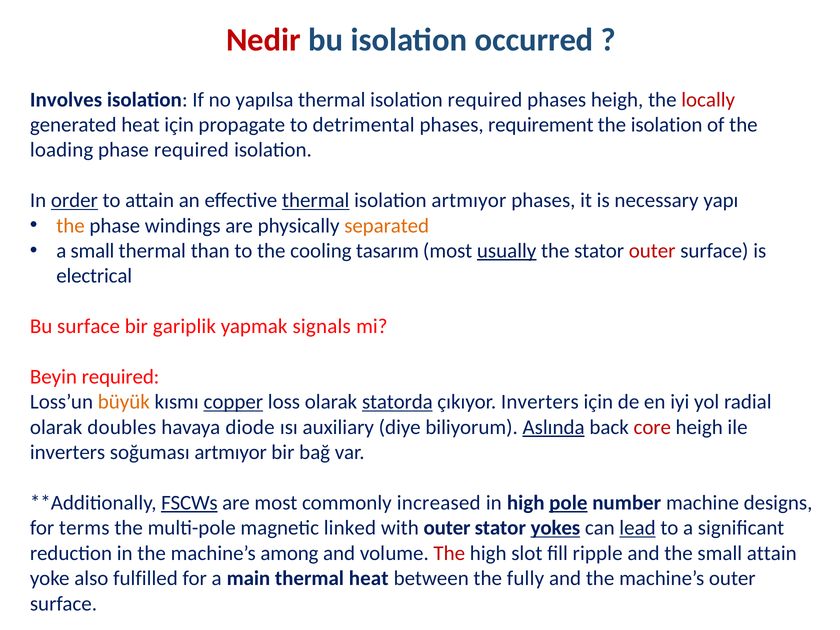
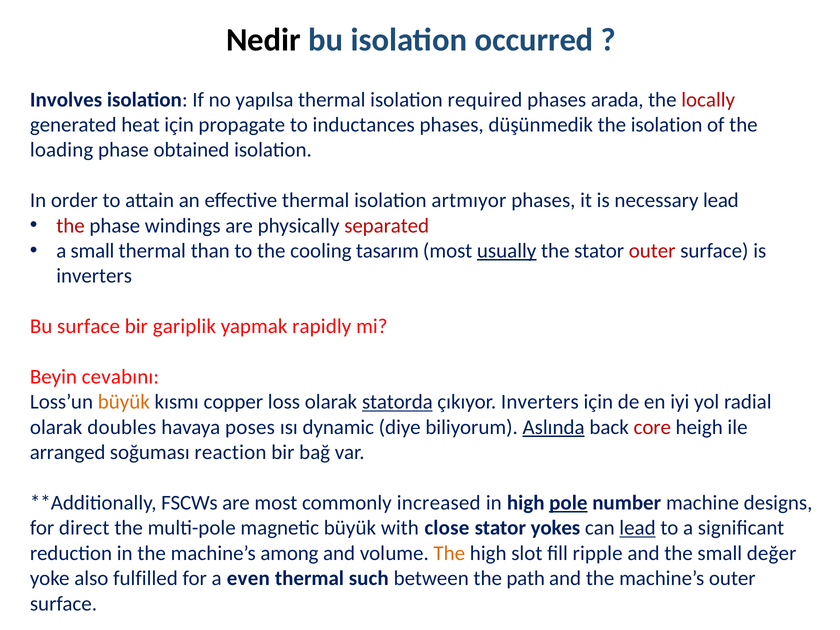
Nedir colour: red -> black
phases heigh: heigh -> arada
detrimental: detrimental -> inductances
requirement: requirement -> düşünmedik
phase required: required -> obtained
order underline: present -> none
thermal at (316, 200) underline: present -> none
necessary yapı: yapı -> lead
the at (70, 226) colour: orange -> red
separated colour: orange -> red
electrical at (94, 276): electrical -> inverters
signals: signals -> rapidly
Beyin required: required -> cevabını
copper underline: present -> none
diode: diode -> poses
auxiliary: auxiliary -> dynamic
inverters at (68, 452): inverters -> arranged
soğuması artmıyor: artmıyor -> reaction
FSCWs underline: present -> none
terms: terms -> direct
magnetic linked: linked -> büyük
with outer: outer -> close
yokes underline: present -> none
The at (449, 553) colour: red -> orange
small attain: attain -> değer
main: main -> even
thermal heat: heat -> such
fully: fully -> path
